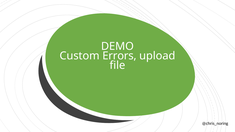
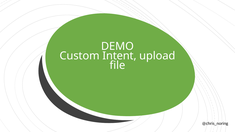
Errors: Errors -> Intent
